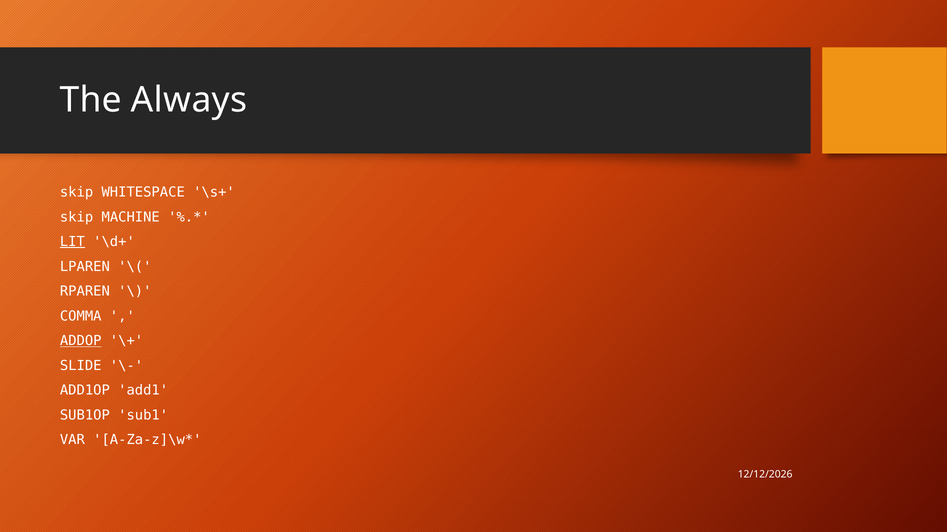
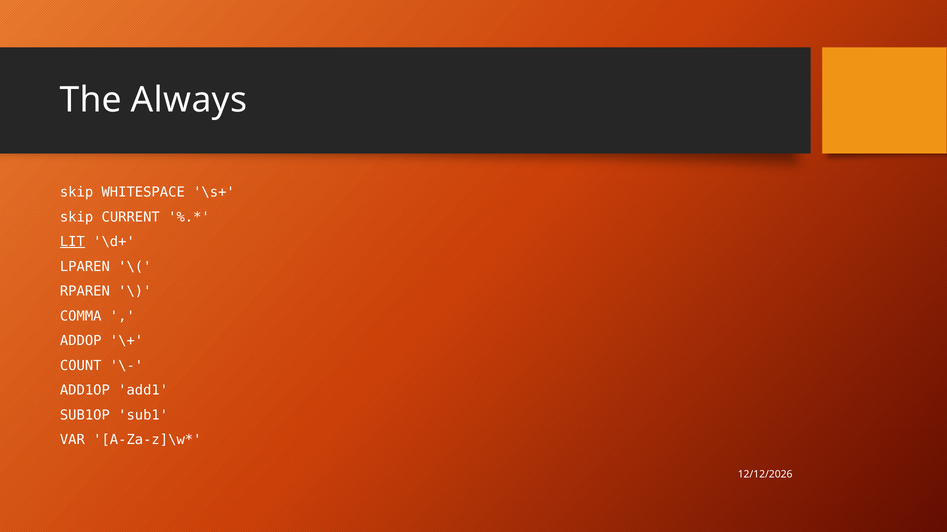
MACHINE: MACHINE -> CURRENT
ADDOP underline: present -> none
SLIDE: SLIDE -> COUNT
